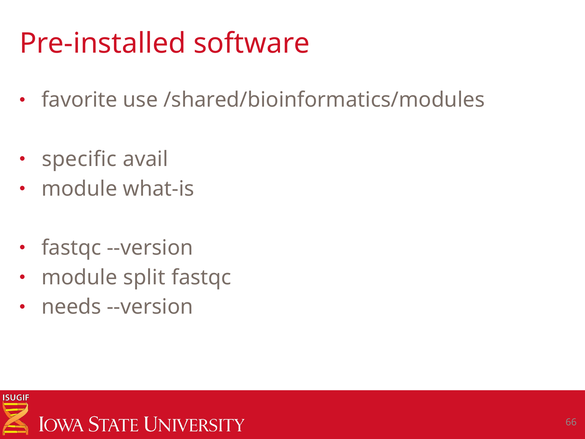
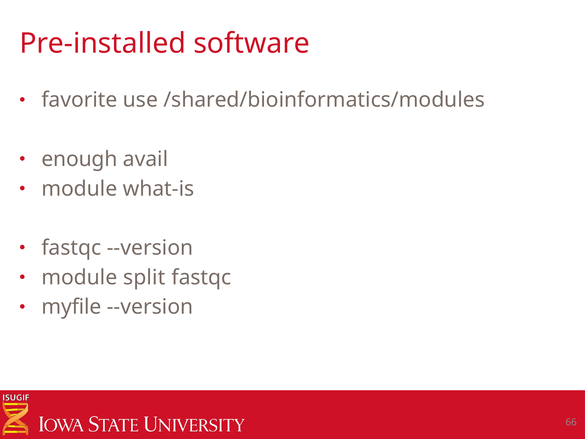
specific: specific -> enough
needs: needs -> myfile
